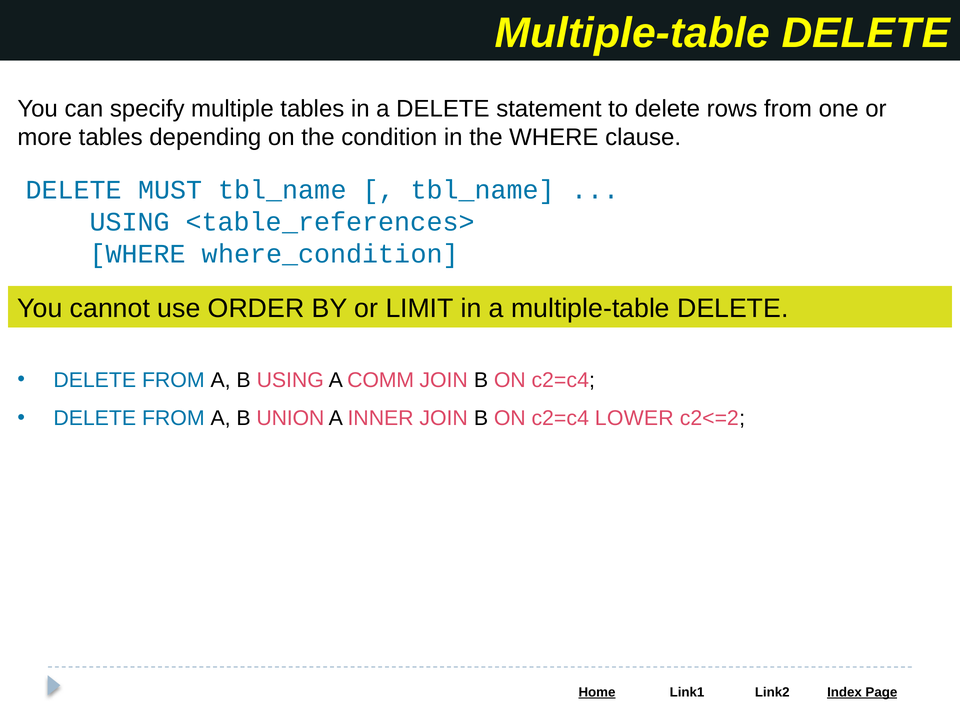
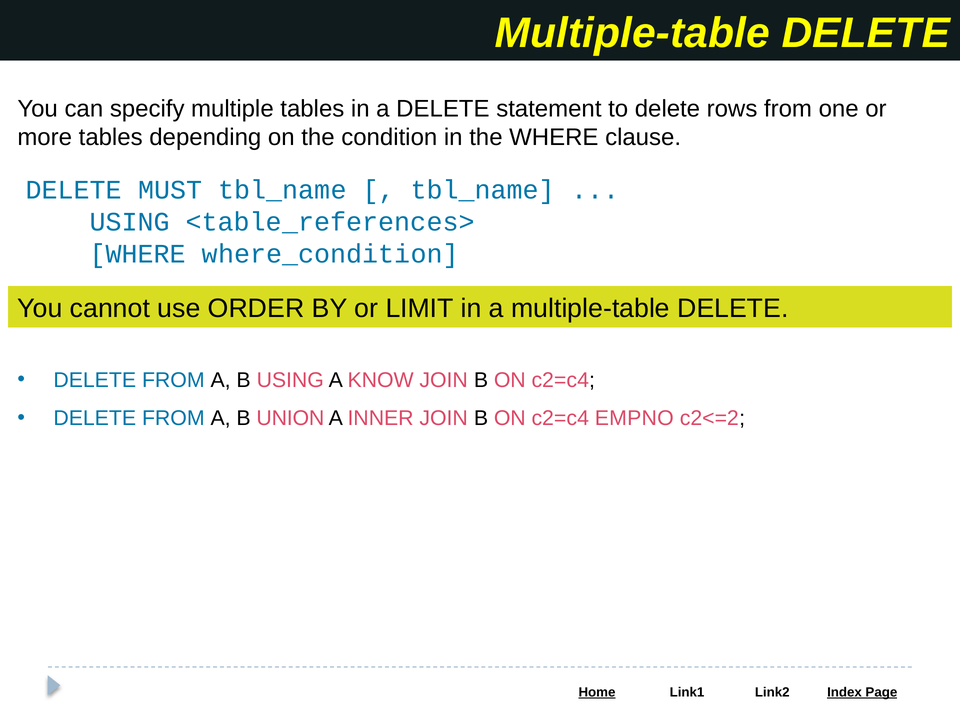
COMM: COMM -> KNOW
LOWER: LOWER -> EMPNO
